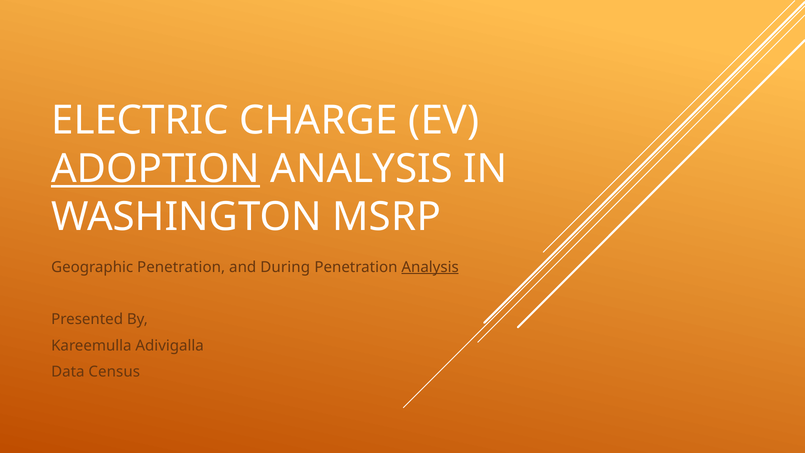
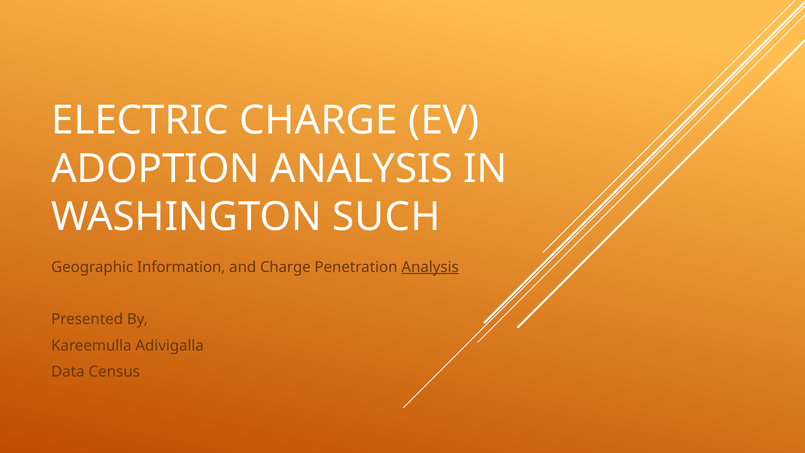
ADOPTION underline: present -> none
MSRP: MSRP -> SUCH
Geographic Penetration: Penetration -> Information
and During: During -> Charge
